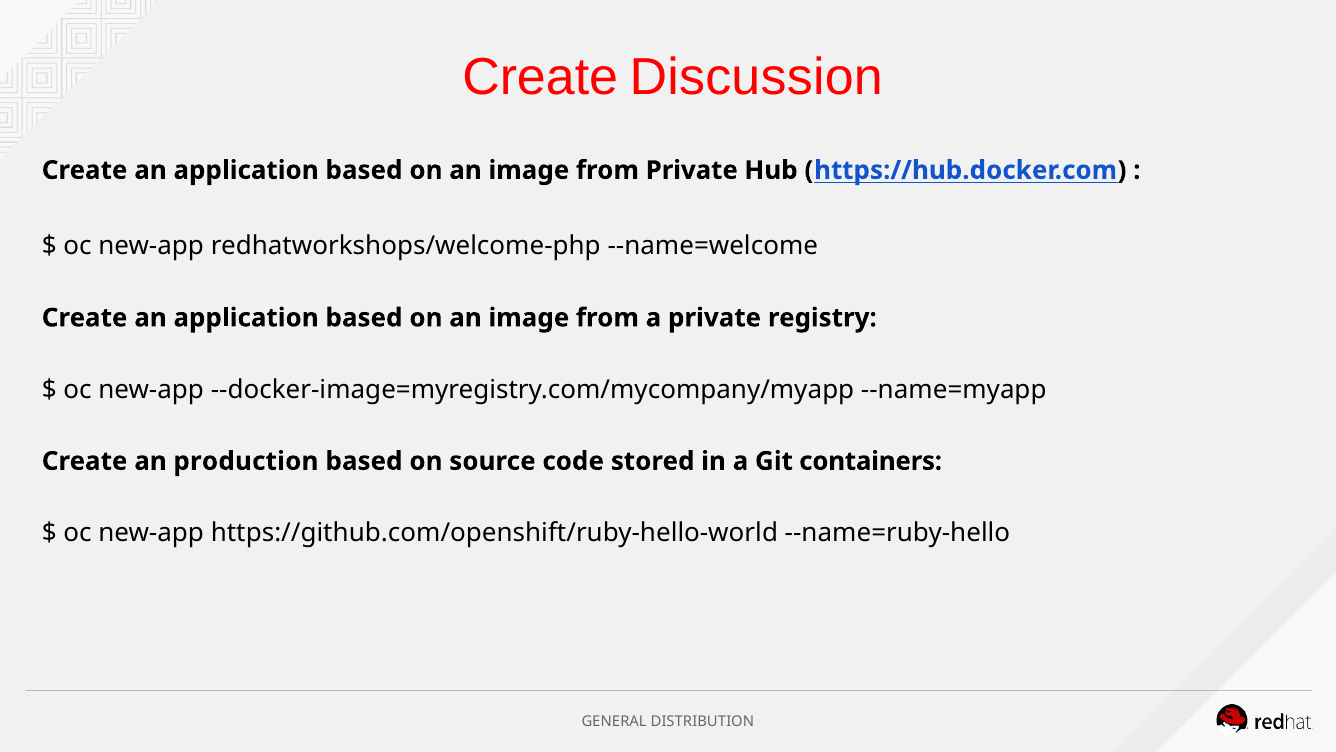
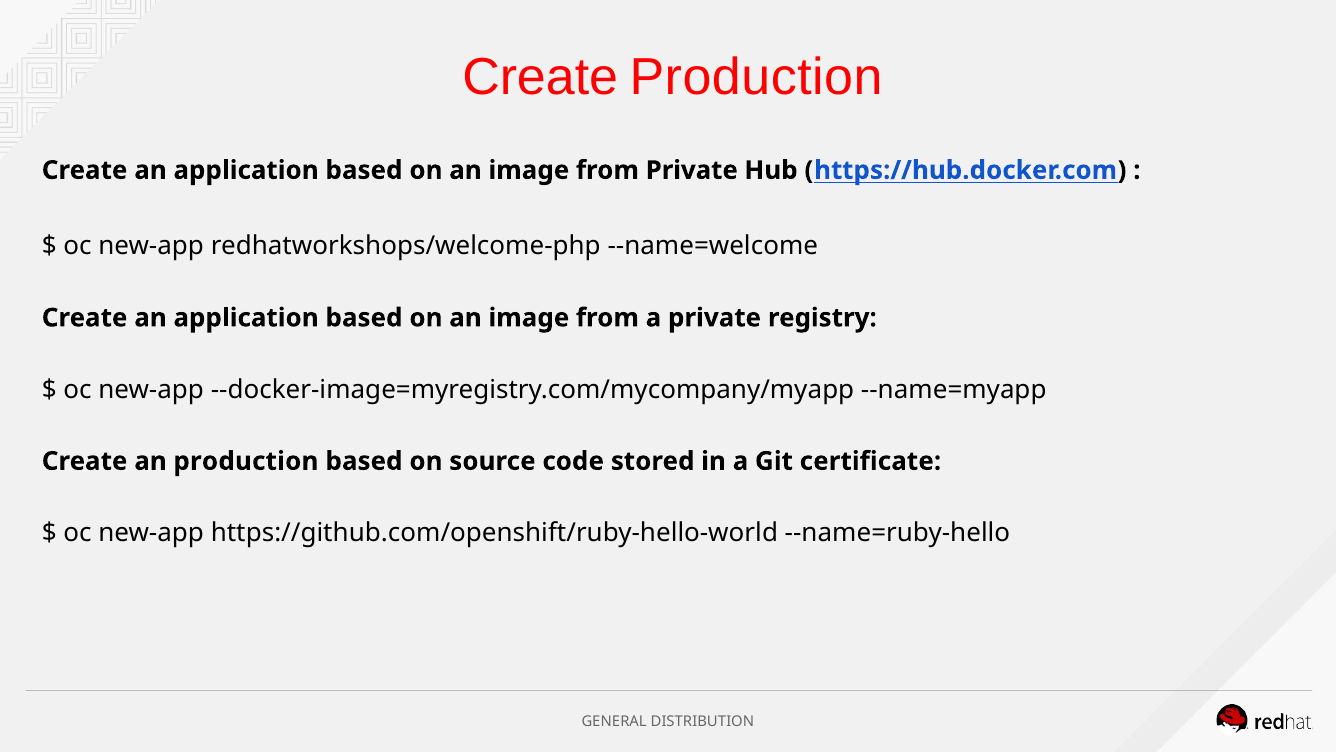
Create Discussion: Discussion -> Production
containers: containers -> certificate
